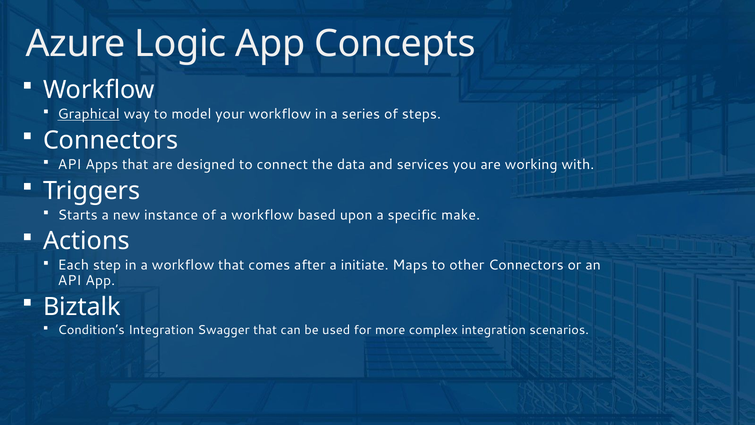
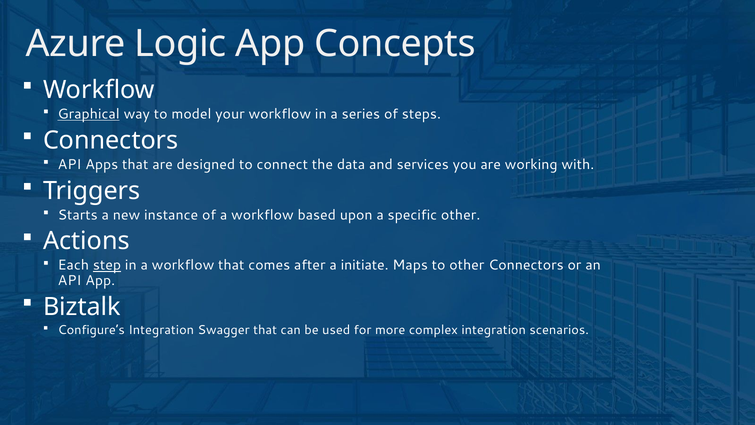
specific make: make -> other
step underline: none -> present
Condition’s: Condition’s -> Configure’s
